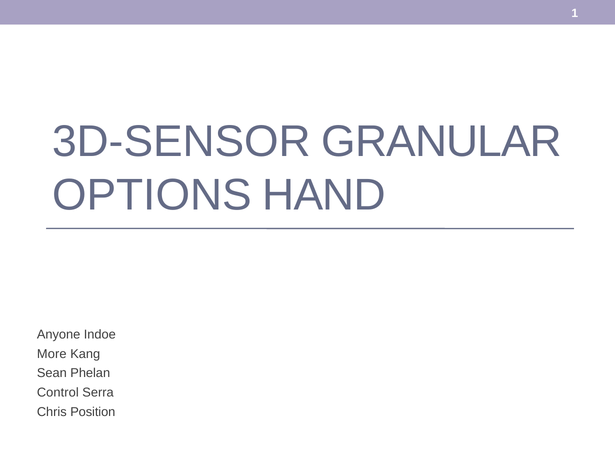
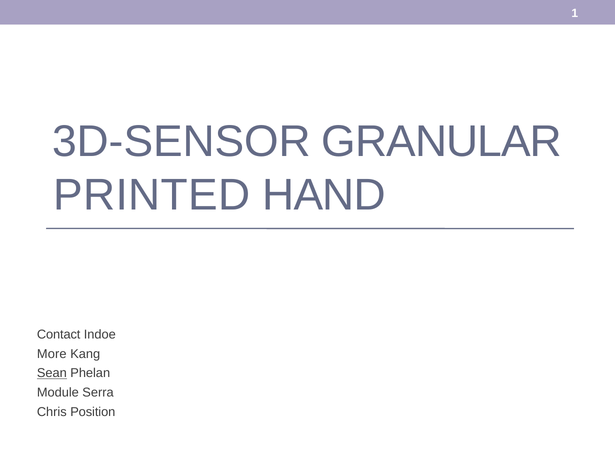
OPTIONS: OPTIONS -> PRINTED
Anyone: Anyone -> Contact
Sean underline: none -> present
Control: Control -> Module
